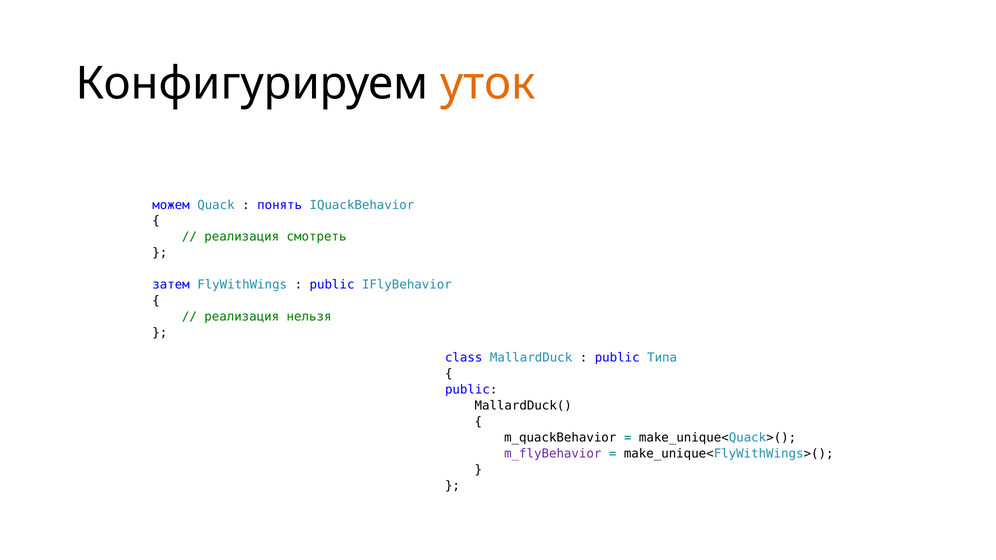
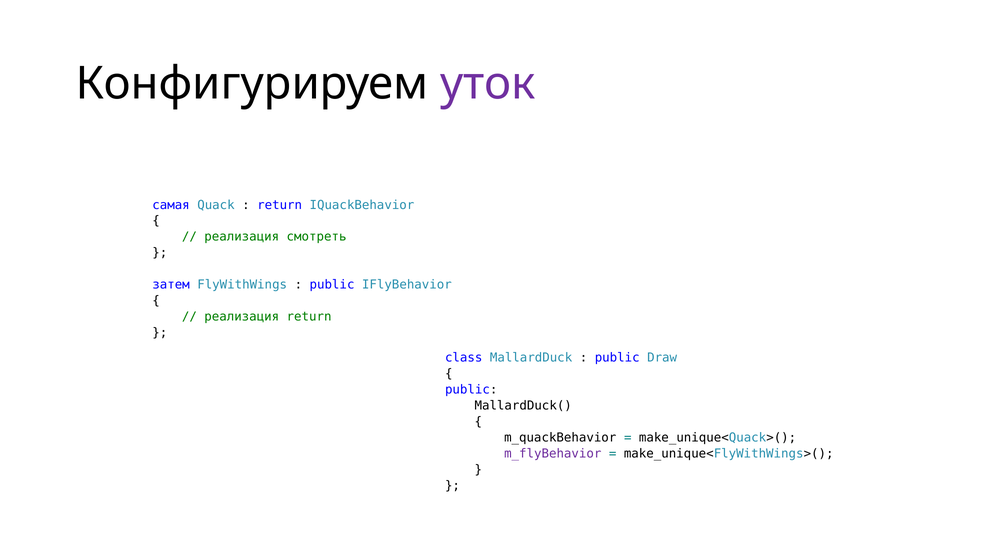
уток colour: orange -> purple
можем: можем -> самая
понять at (280, 205): понять -> return
реализация нельзя: нельзя -> return
Типа: Типа -> Draw
